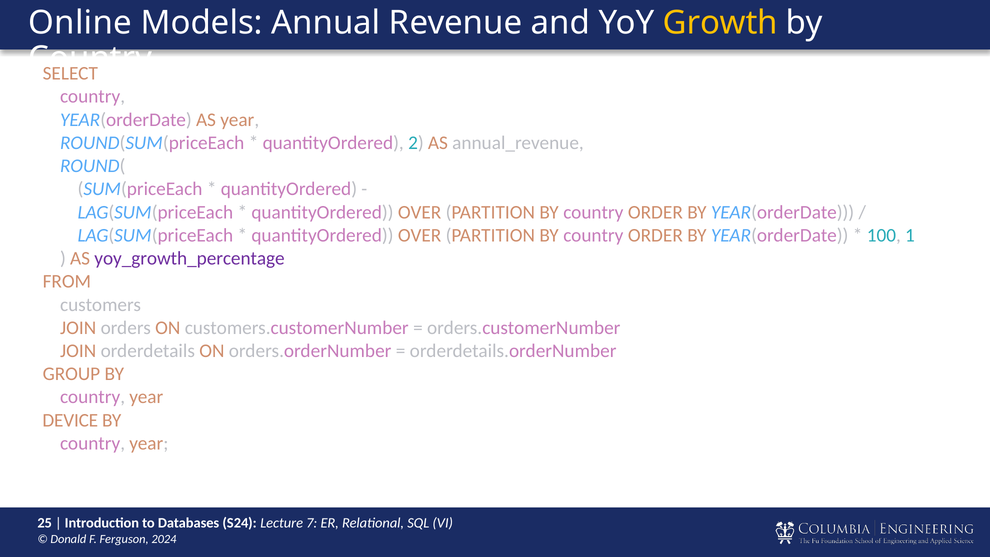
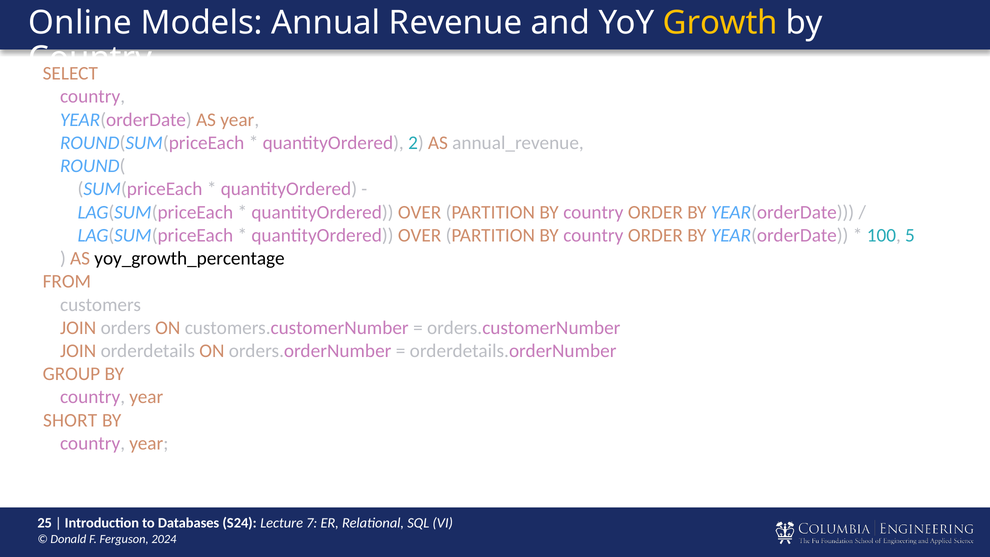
1: 1 -> 5
yoy_growth_percentage colour: purple -> black
DEVICE: DEVICE -> SHORT
